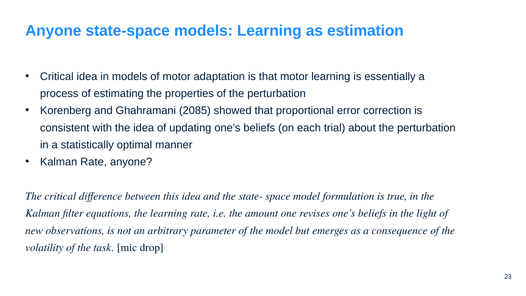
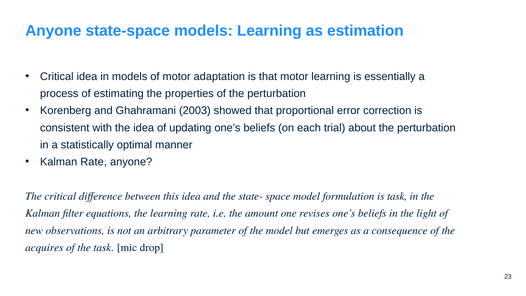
2085: 2085 -> 2003
is true: true -> task
volatility: volatility -> acquires
